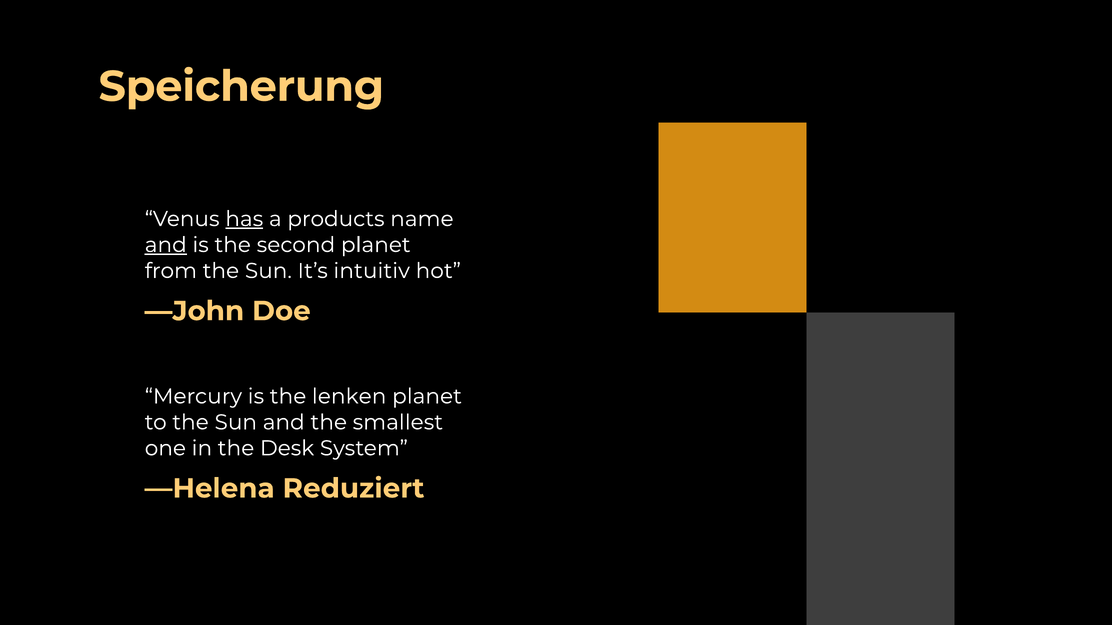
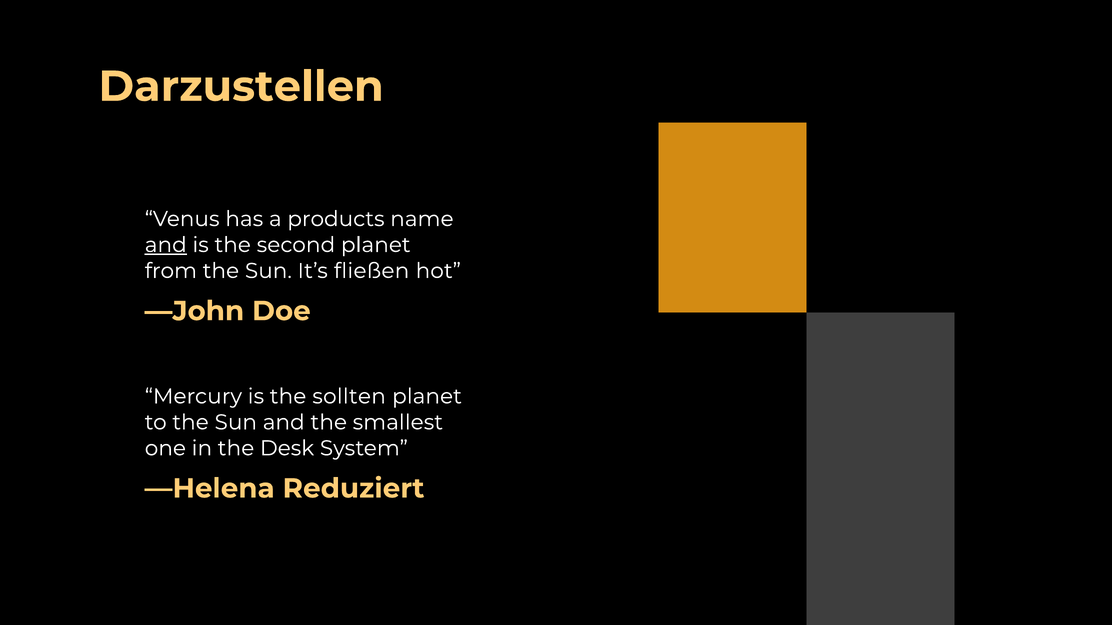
Speicherung: Speicherung -> Darzustellen
has underline: present -> none
intuitiv: intuitiv -> fließen
lenken: lenken -> sollten
